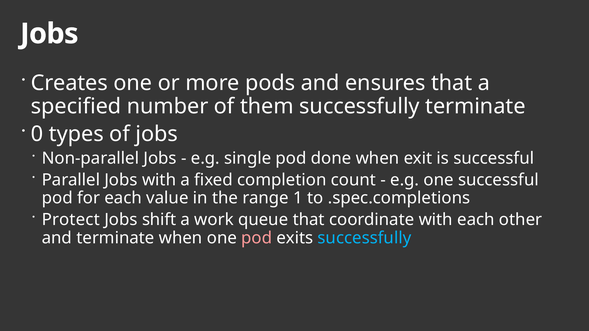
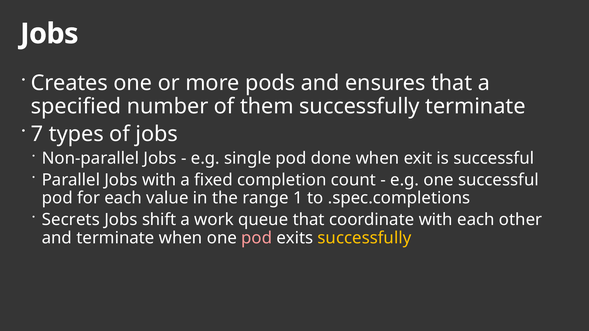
0: 0 -> 7
Protect: Protect -> Secrets
successfully at (364, 238) colour: light blue -> yellow
